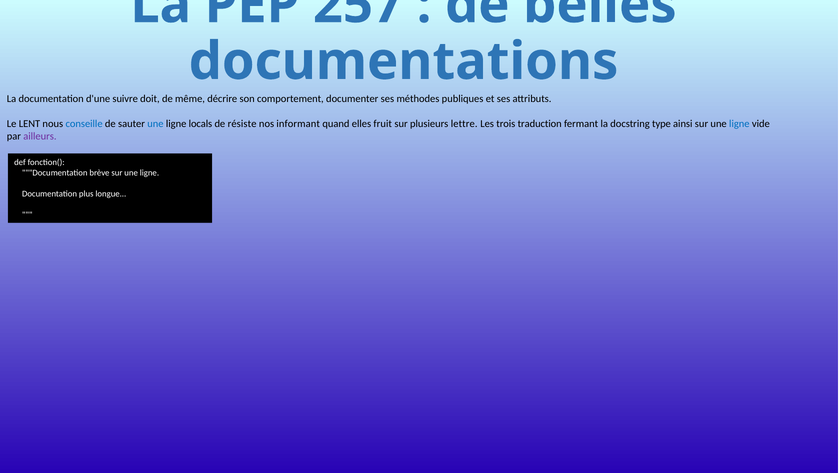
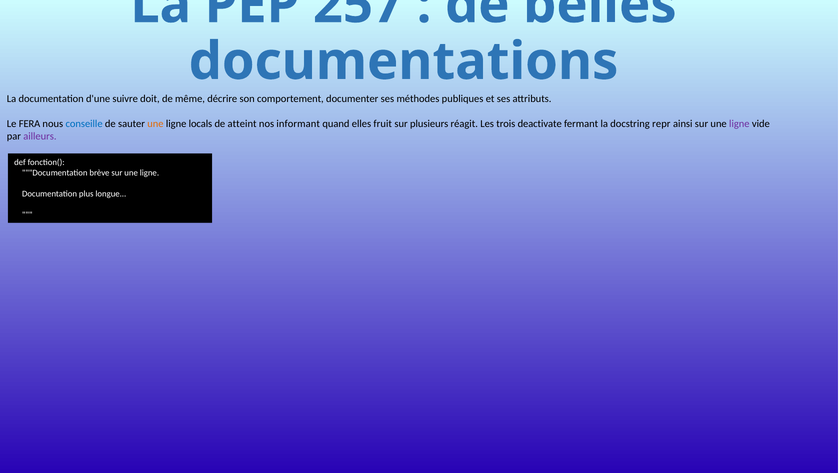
LENT: LENT -> FERA
une at (155, 124) colour: blue -> orange
résiste: résiste -> atteint
lettre: lettre -> réagit
traduction: traduction -> deactivate
type: type -> repr
ligne at (739, 124) colour: blue -> purple
